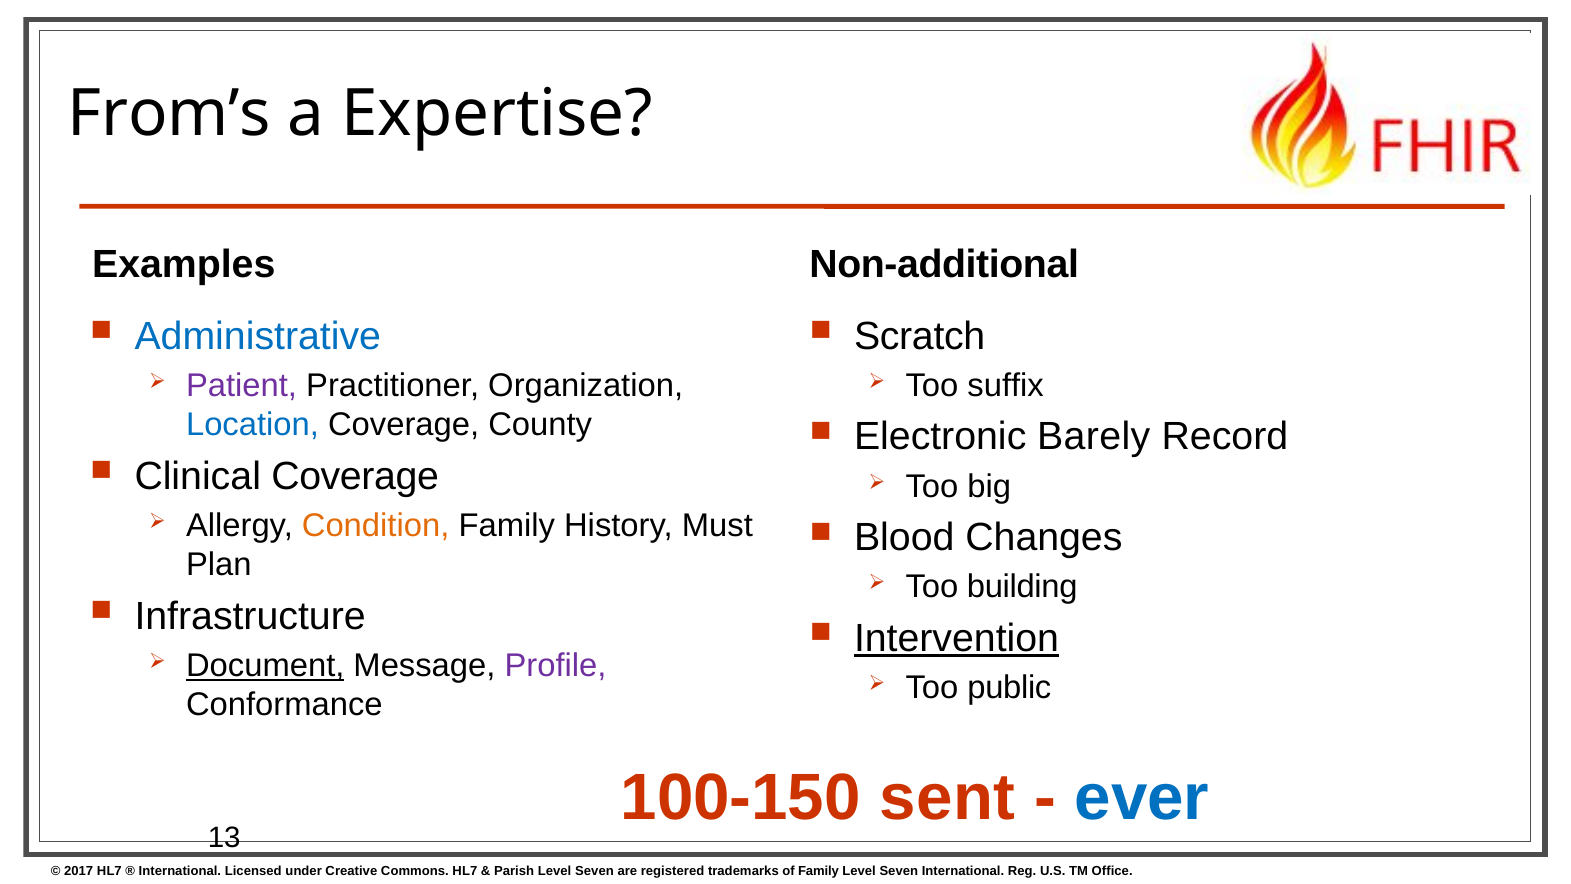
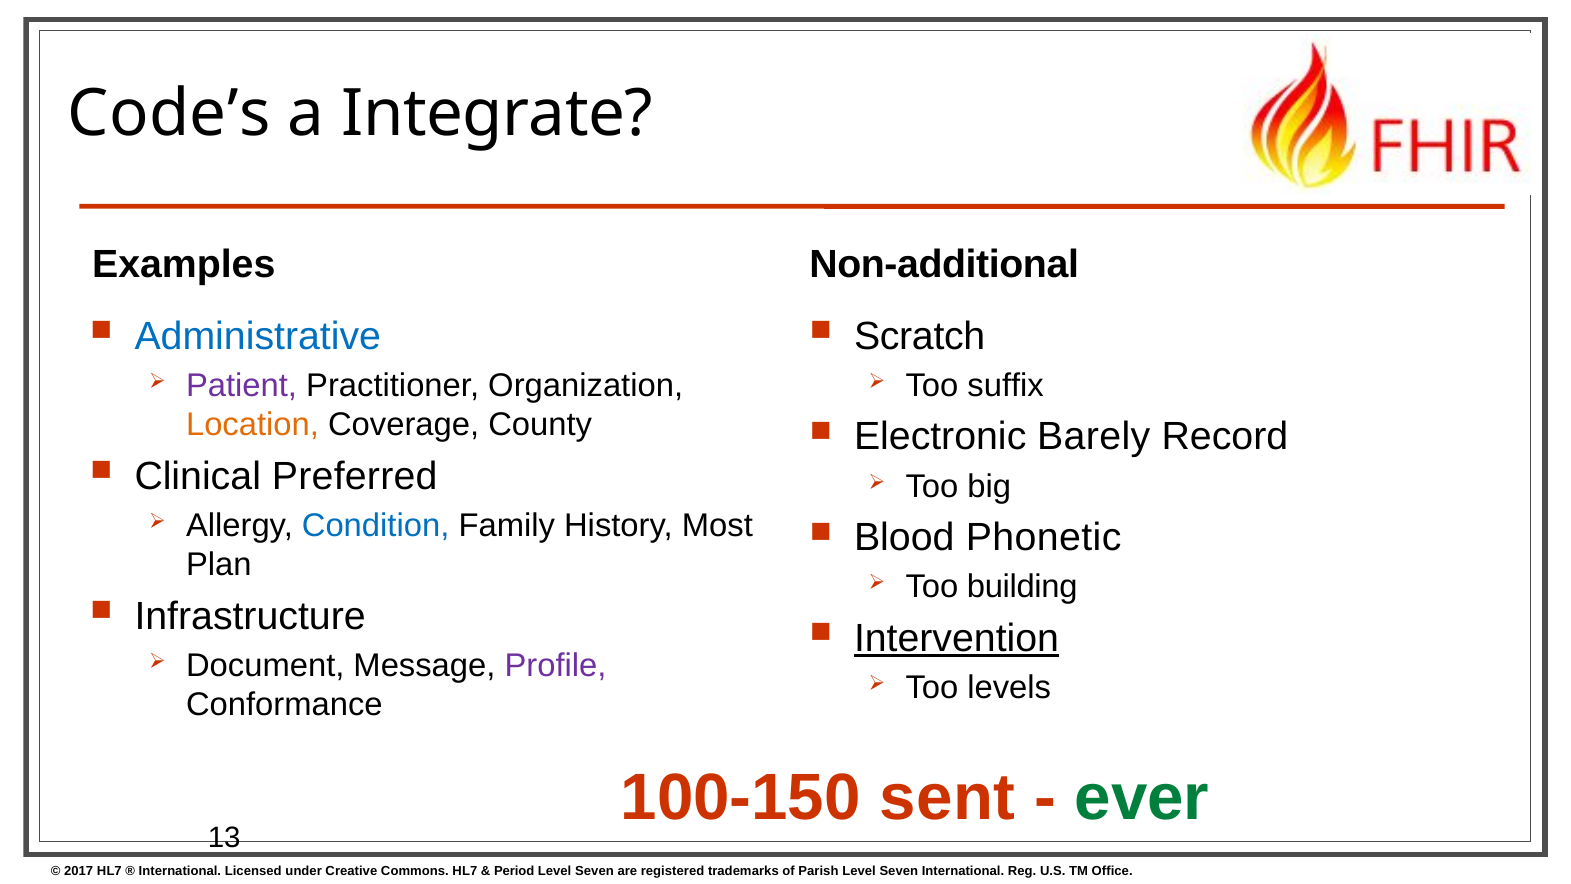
From’s: From’s -> Code’s
Expertise: Expertise -> Integrate
Location colour: blue -> orange
Clinical Coverage: Coverage -> Preferred
Condition colour: orange -> blue
Must: Must -> Most
Changes: Changes -> Phonetic
Document underline: present -> none
public: public -> levels
ever colour: blue -> green
Parish: Parish -> Period
Family at (819, 871): Family -> Parish
